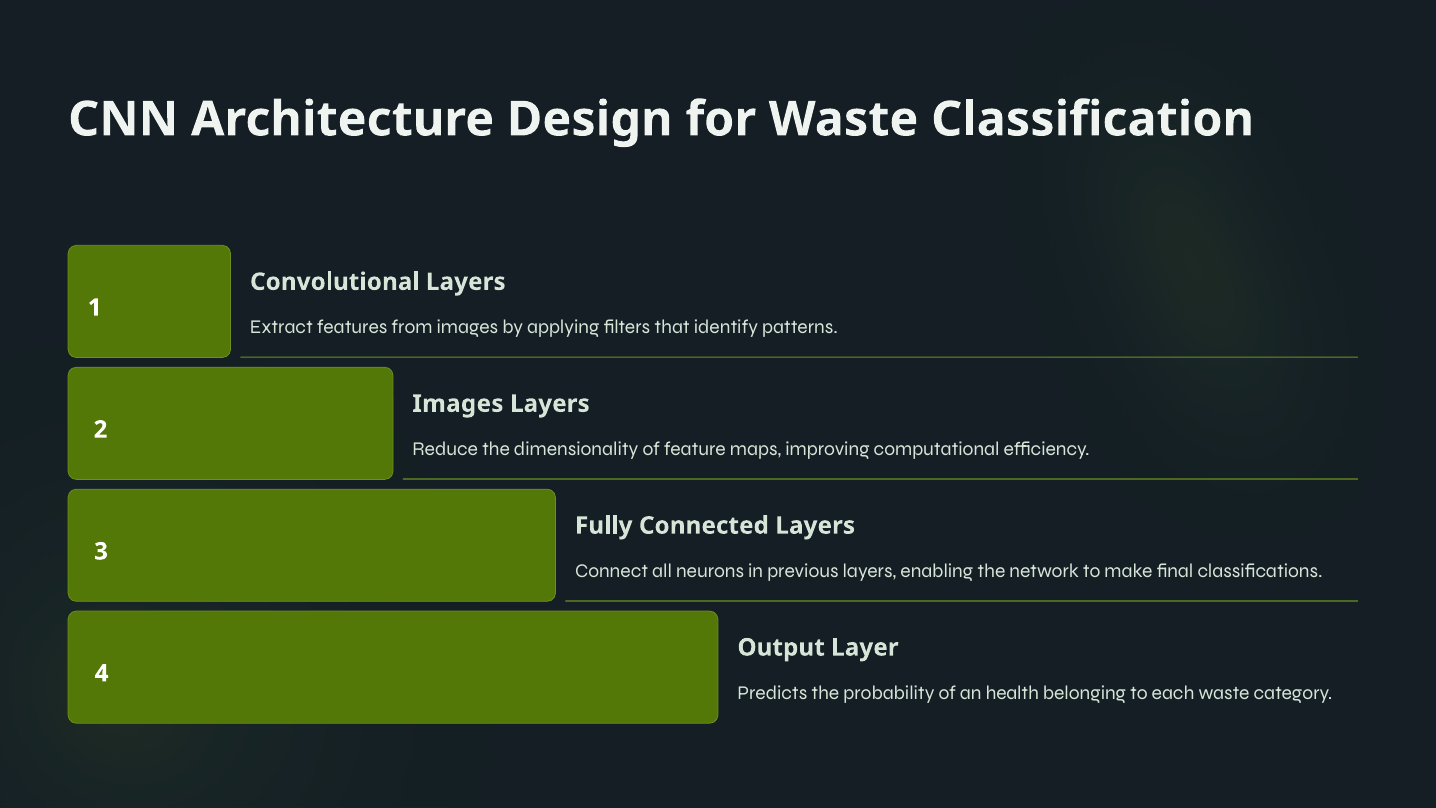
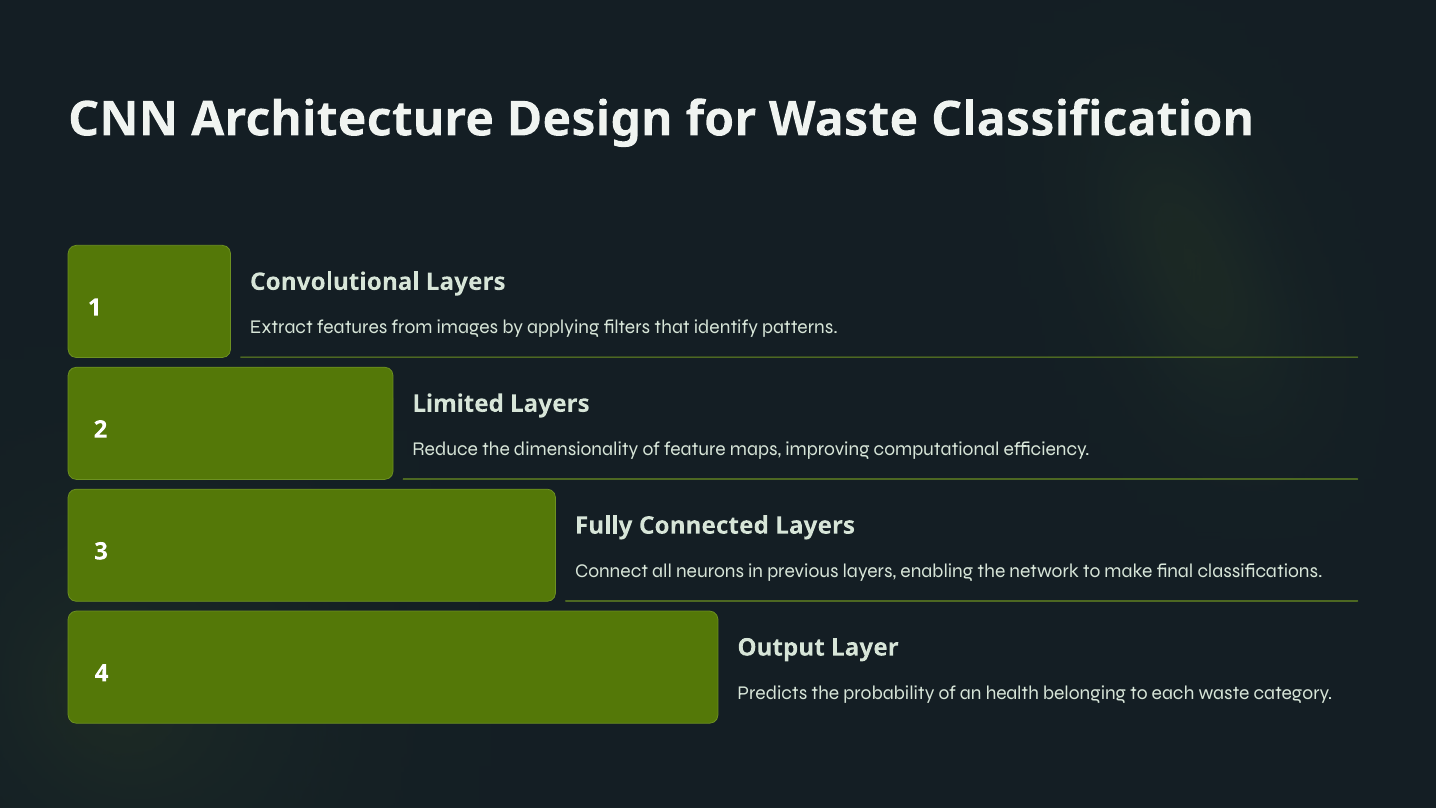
Images at (458, 404): Images -> Limited
